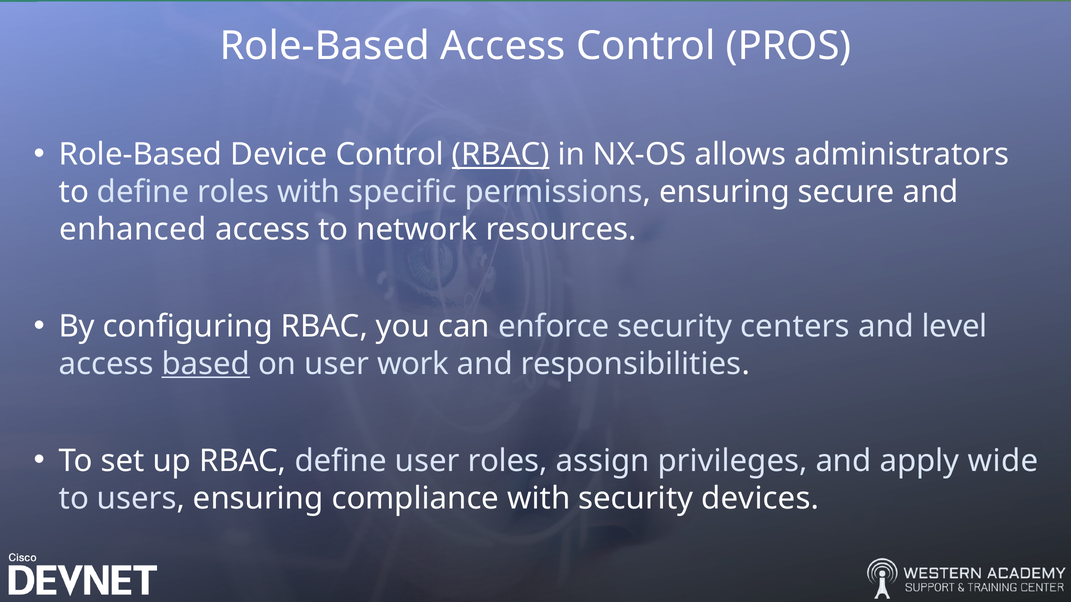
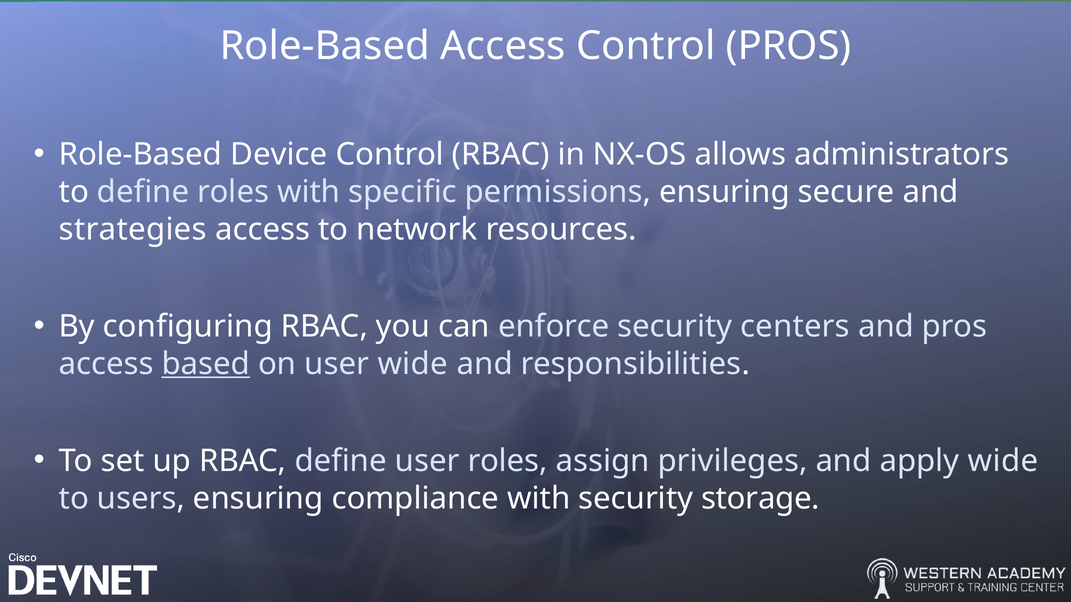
RBAC at (501, 155) underline: present -> none
enhanced: enhanced -> strategies
and level: level -> pros
user work: work -> wide
devices: devices -> storage
